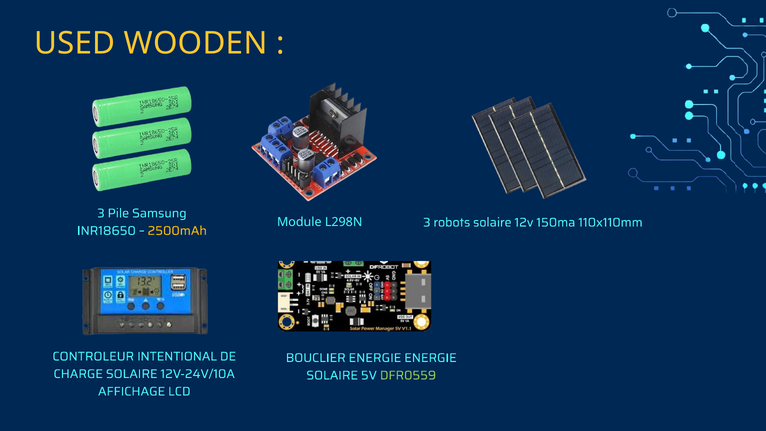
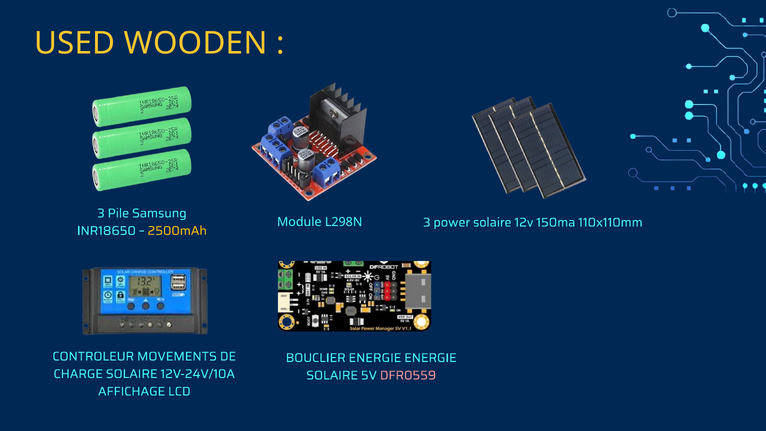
robots: robots -> power
INTENTIONAL: INTENTIONAL -> MOVEMENTS
DFR0559 colour: light green -> pink
